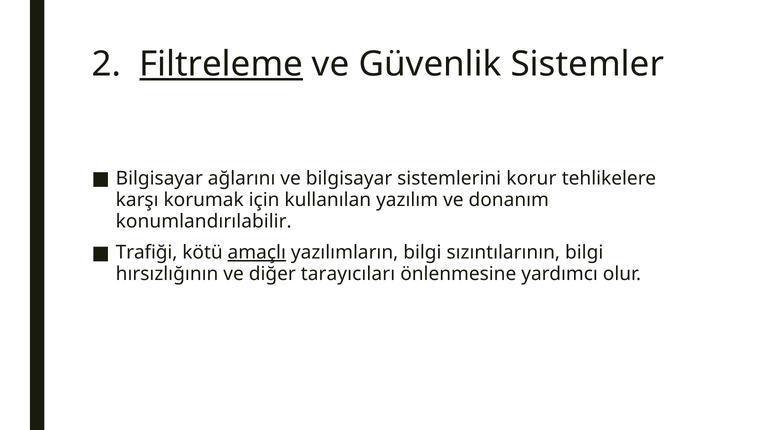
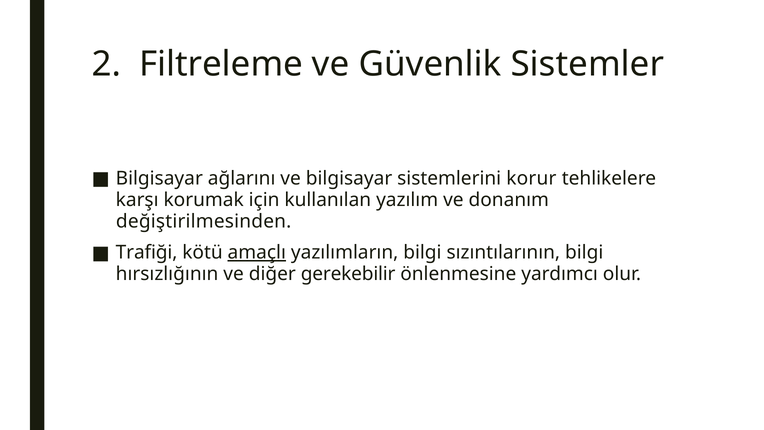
Filtreleme underline: present -> none
konumlandırılabilir: konumlandırılabilir -> değiştirilmesinden
tarayıcıları: tarayıcıları -> gerekebilir
